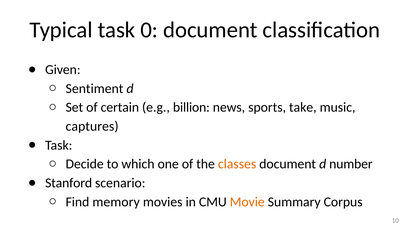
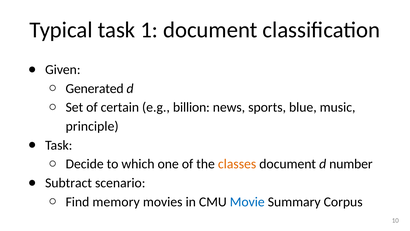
0: 0 -> 1
Sentiment: Sentiment -> Generated
take: take -> blue
captures: captures -> principle
Stanford: Stanford -> Subtract
Movie colour: orange -> blue
